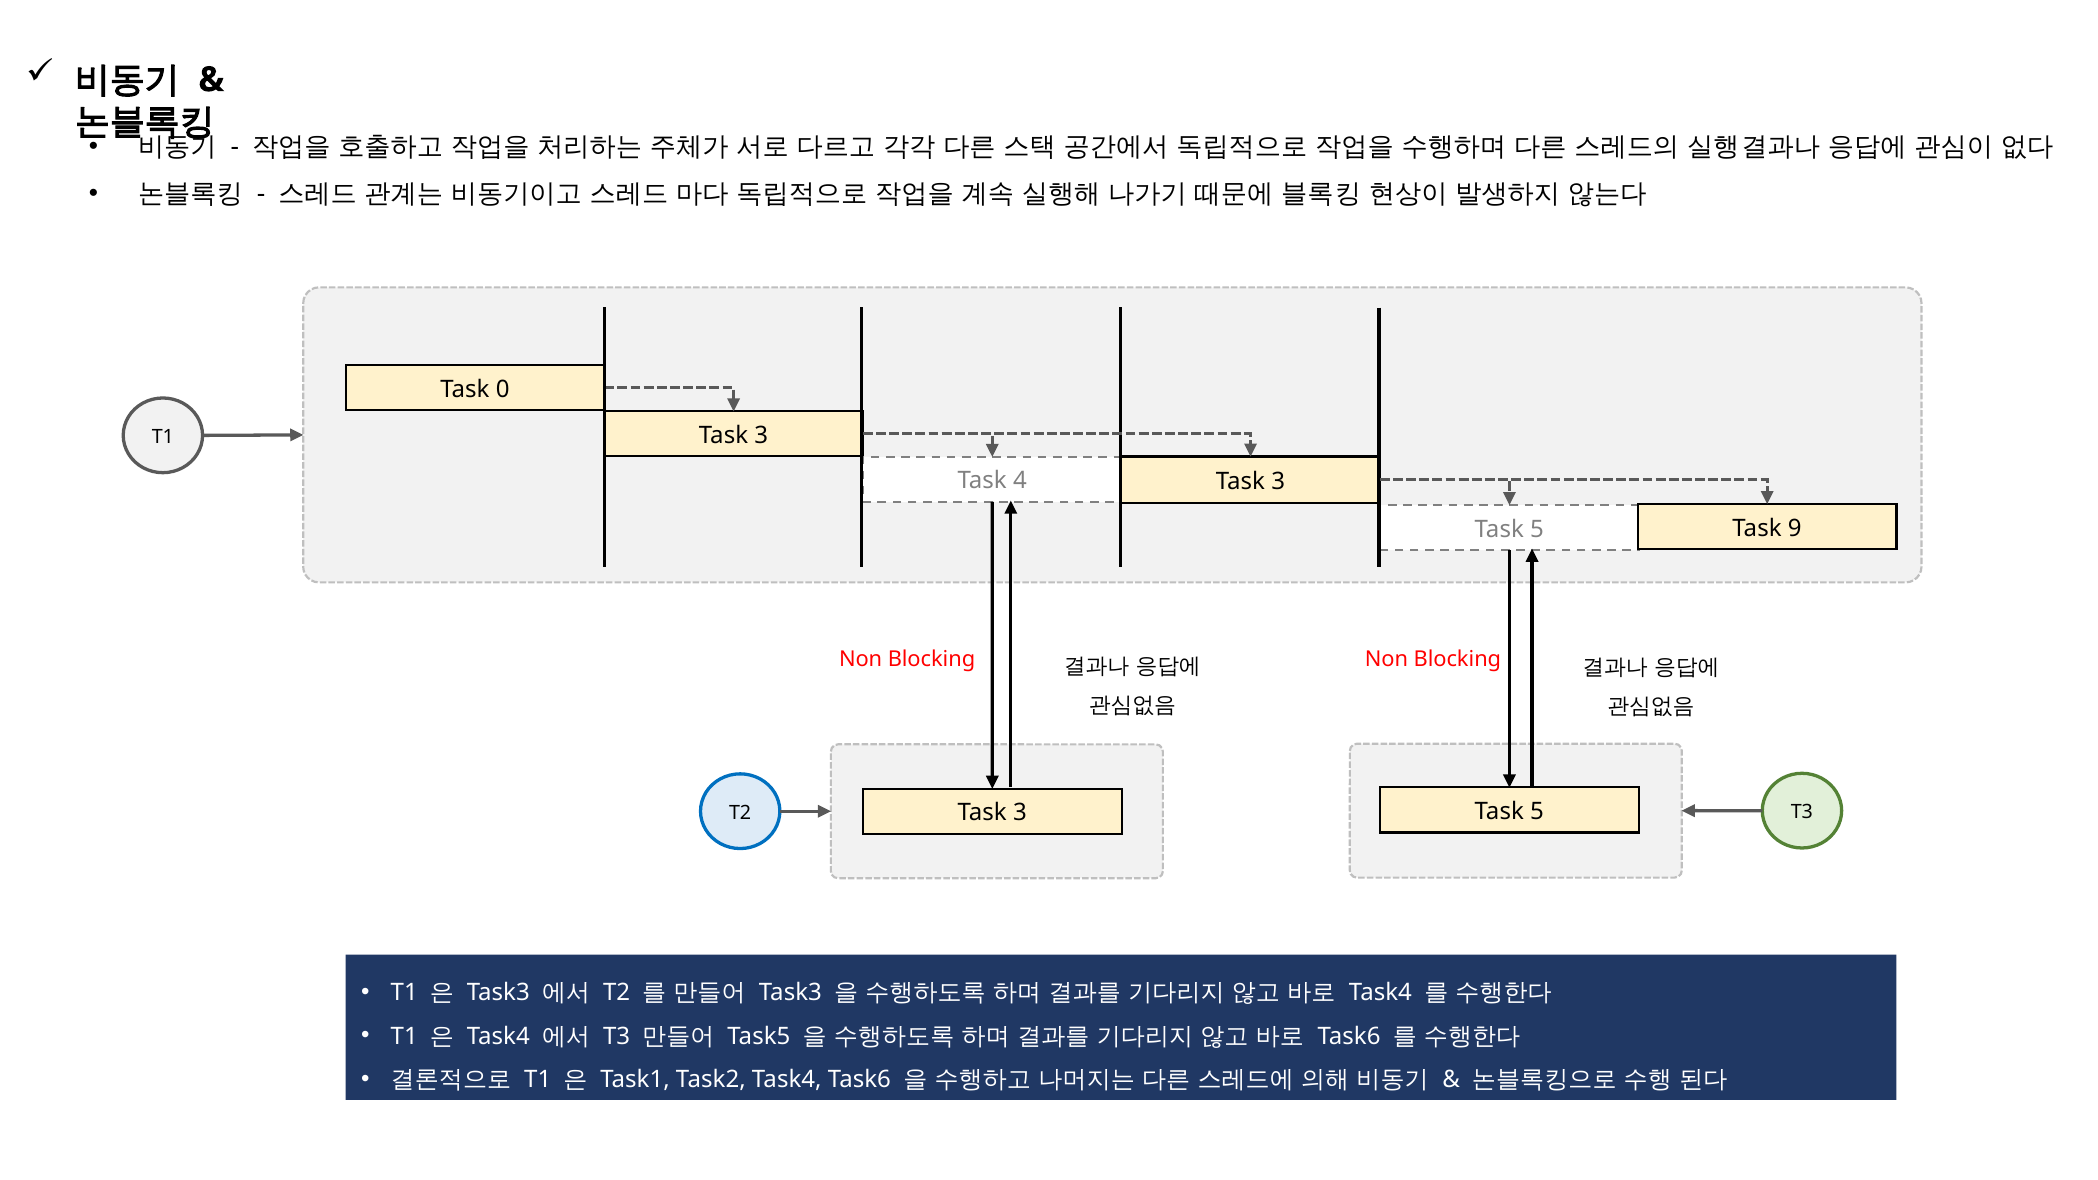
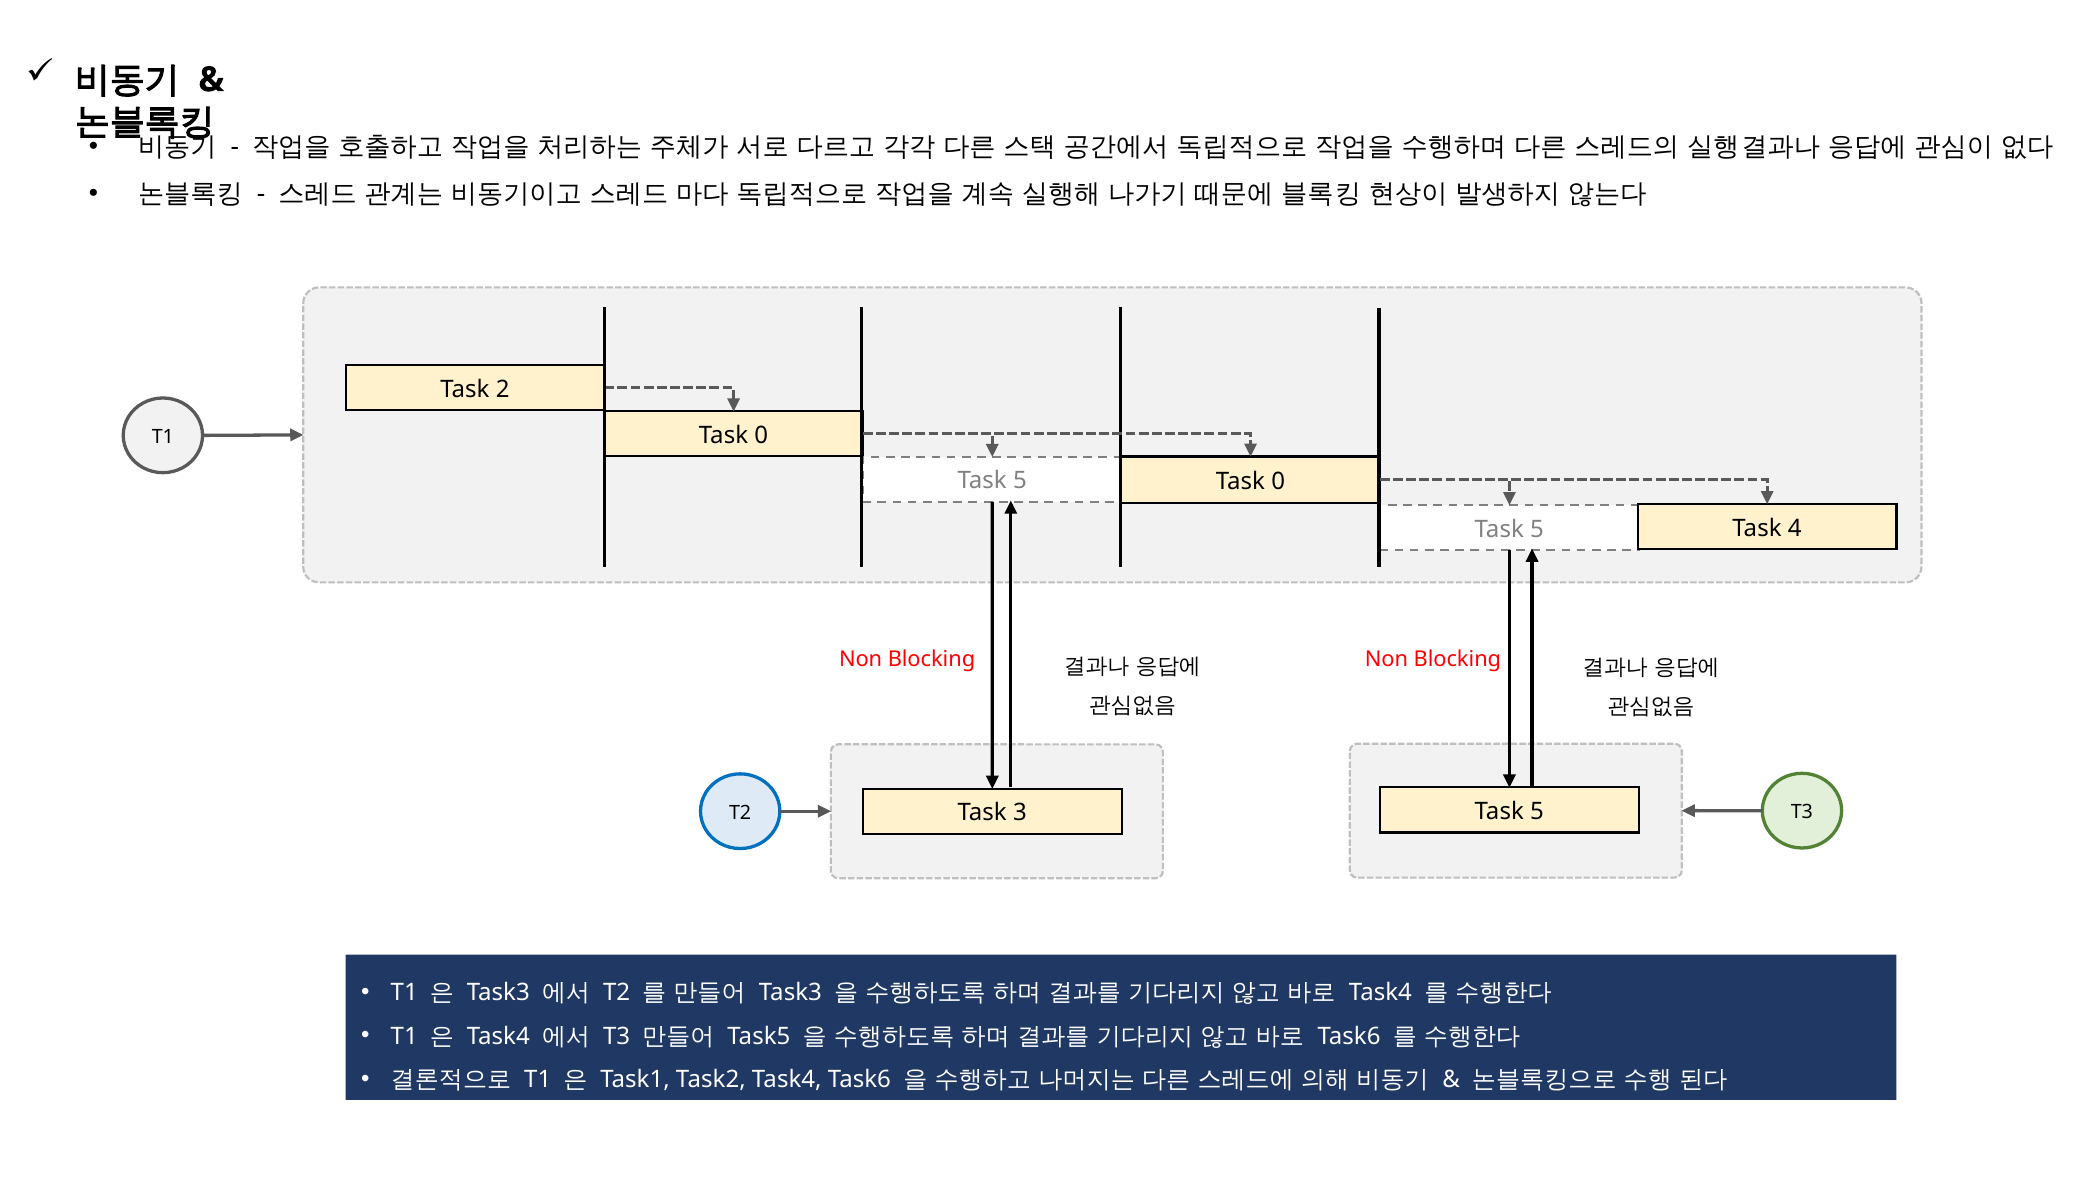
0: 0 -> 2
T1 Task 3: 3 -> 0
4 at (1020, 481): 4 -> 5
3 at (1278, 481): 3 -> 0
9: 9 -> 4
